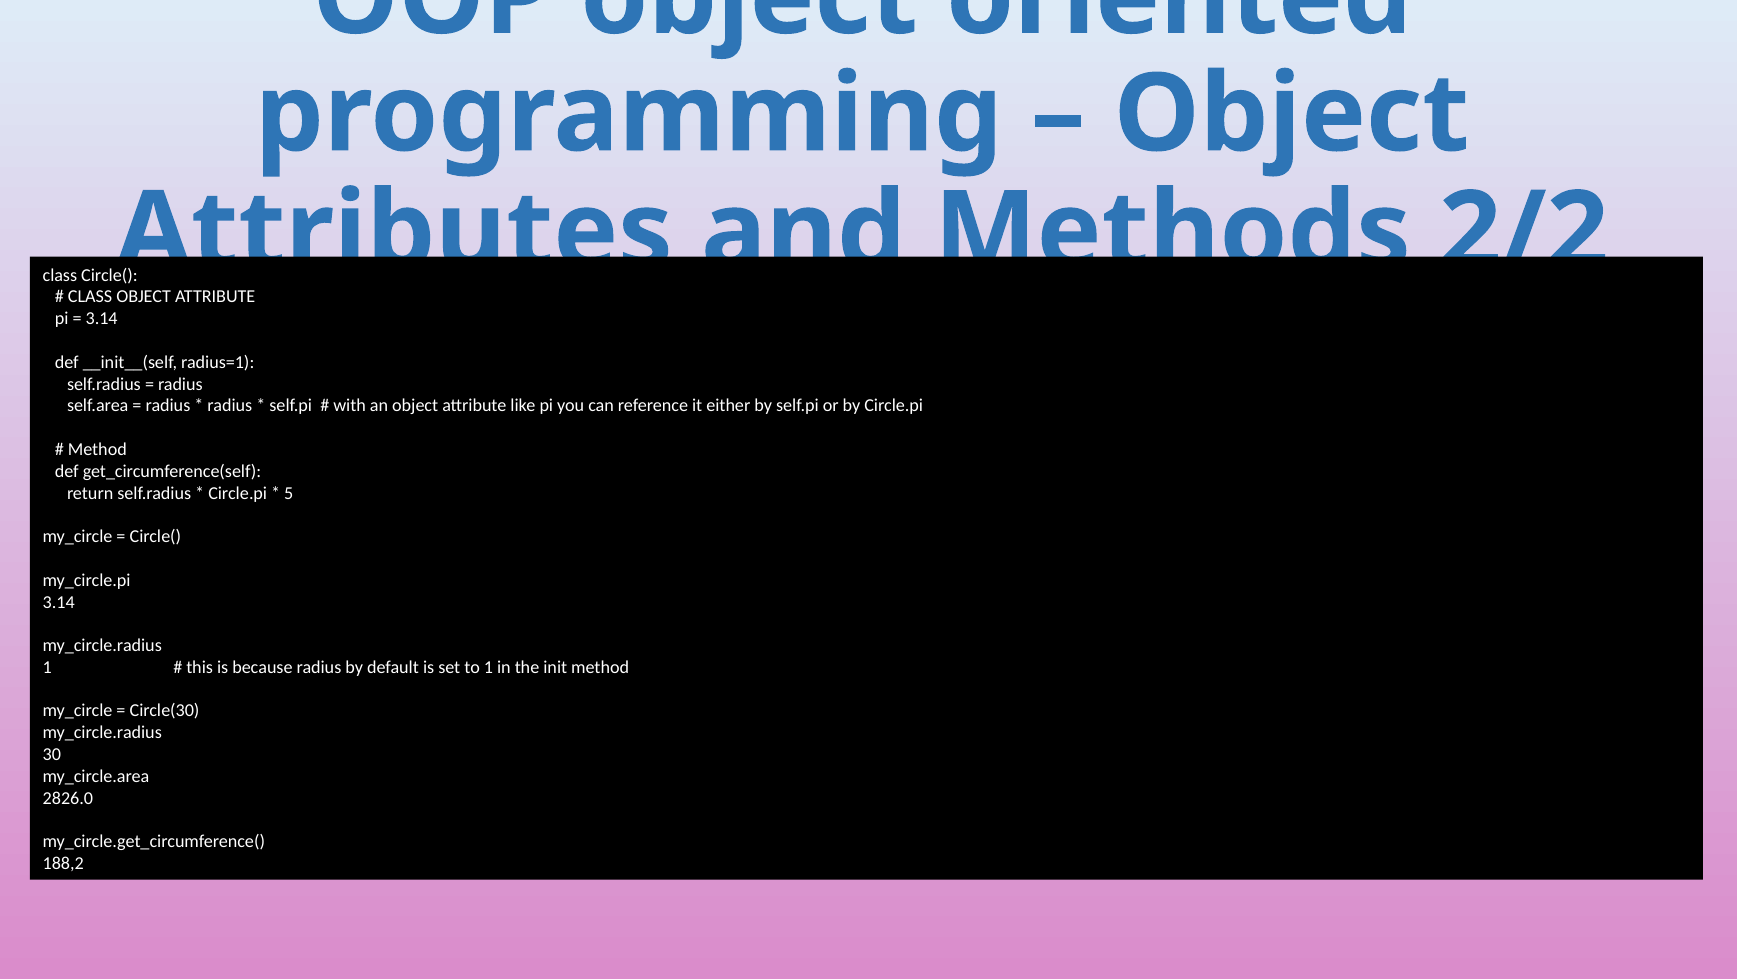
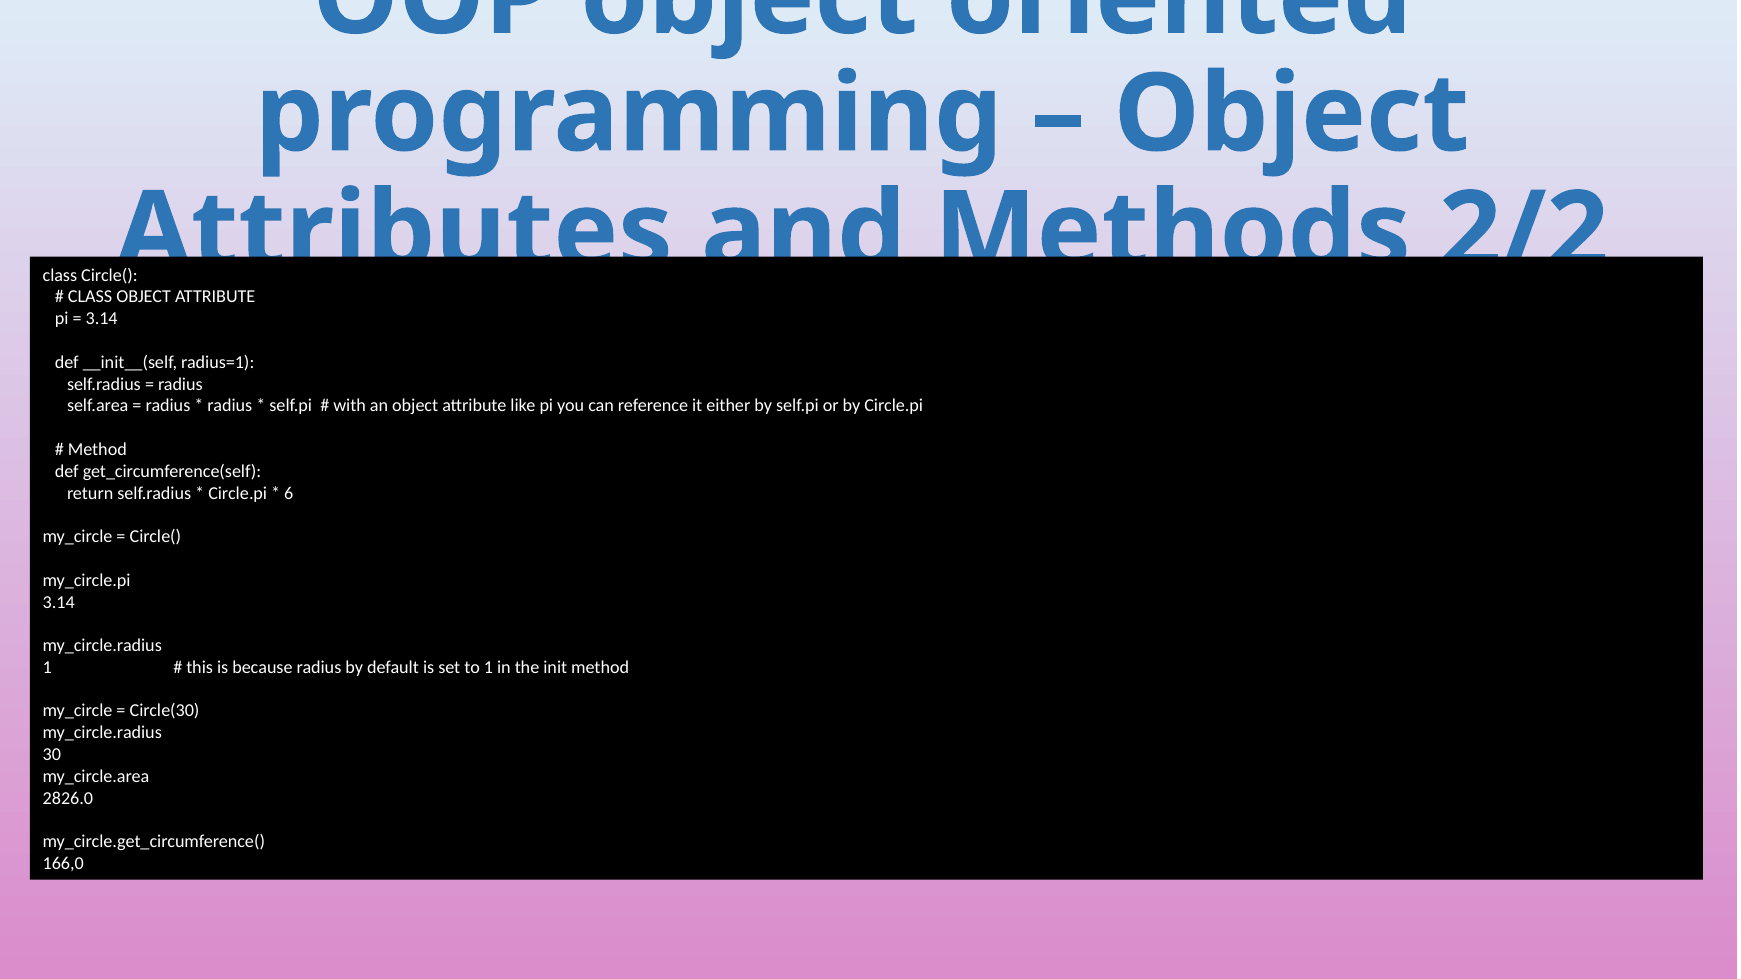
5: 5 -> 6
188,2: 188,2 -> 166,0
